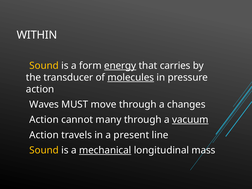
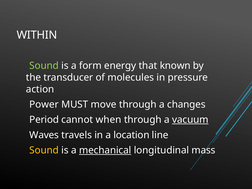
Sound at (44, 66) colour: yellow -> light green
energy underline: present -> none
carries: carries -> known
molecules underline: present -> none
Waves: Waves -> Power
Action at (44, 120): Action -> Period
many: many -> when
Action at (44, 135): Action -> Waves
present: present -> location
